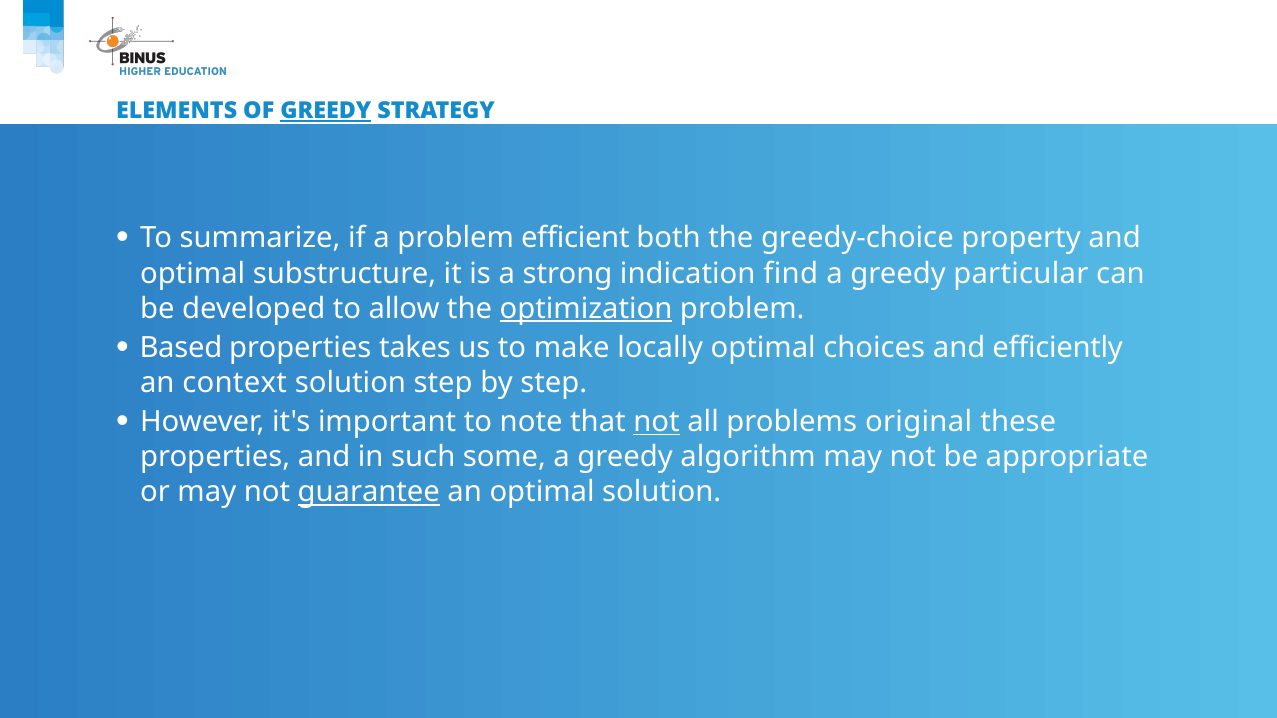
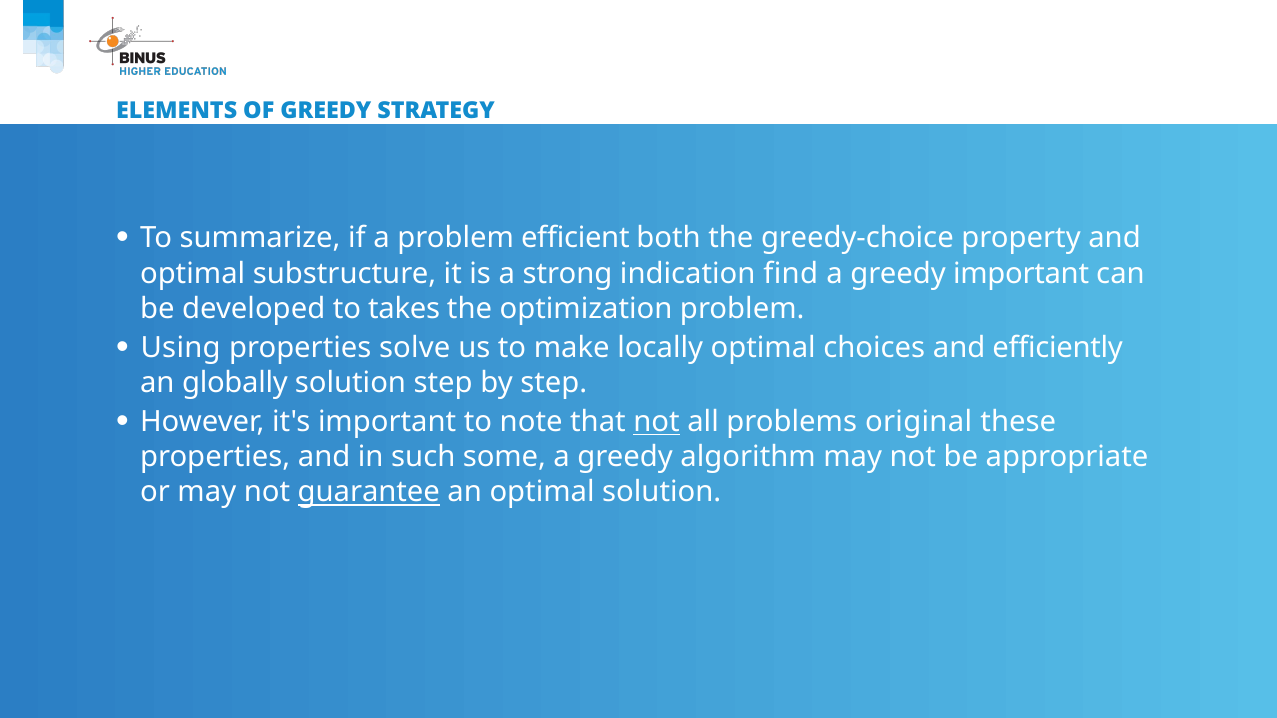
GREEDY at (326, 111) underline: present -> none
greedy particular: particular -> important
allow: allow -> takes
optimization underline: present -> none
Based: Based -> Using
takes: takes -> solve
context: context -> globally
